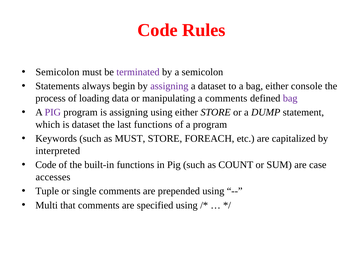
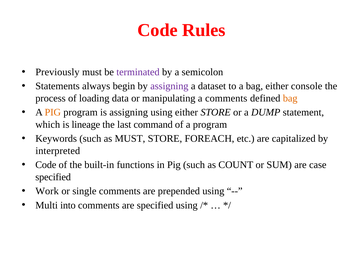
Semicolon at (57, 72): Semicolon -> Previously
bag at (290, 98) colour: purple -> orange
PIG at (53, 113) colour: purple -> orange
is dataset: dataset -> lineage
last functions: functions -> command
accesses at (53, 177): accesses -> specified
Tuple: Tuple -> Work
that: that -> into
